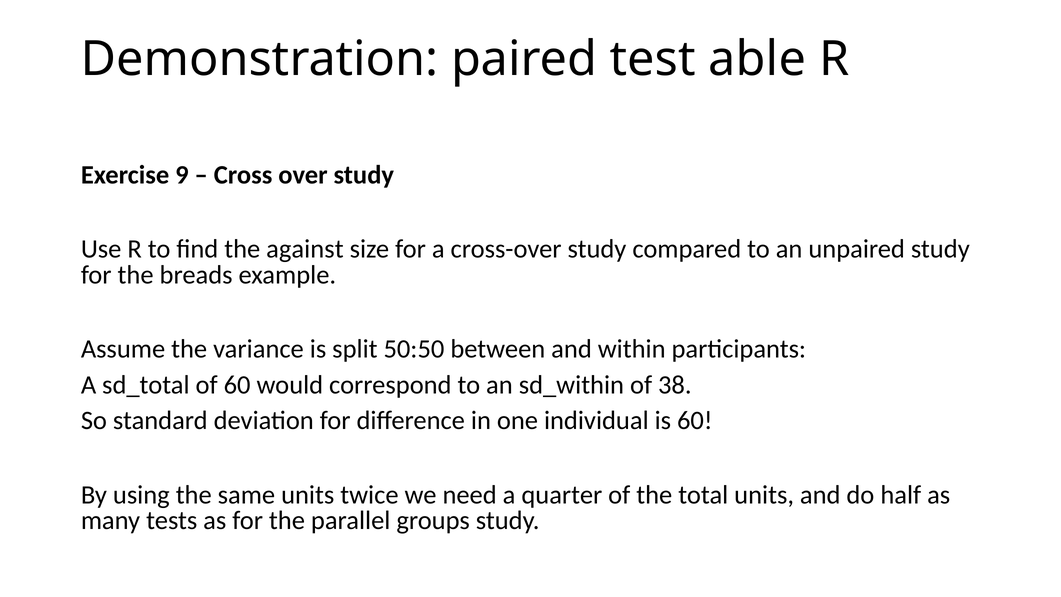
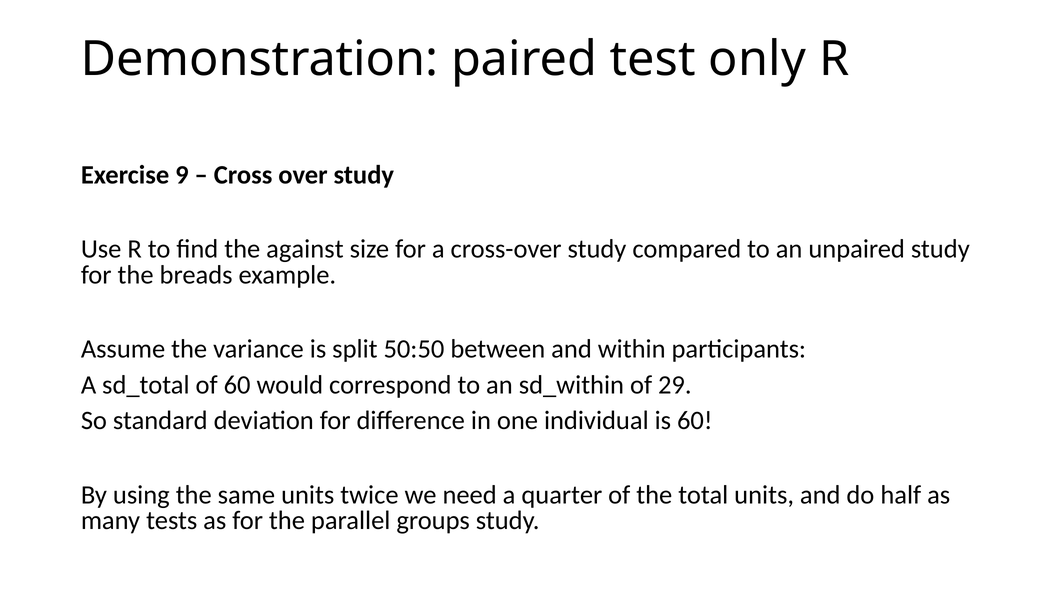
able: able -> only
38: 38 -> 29
